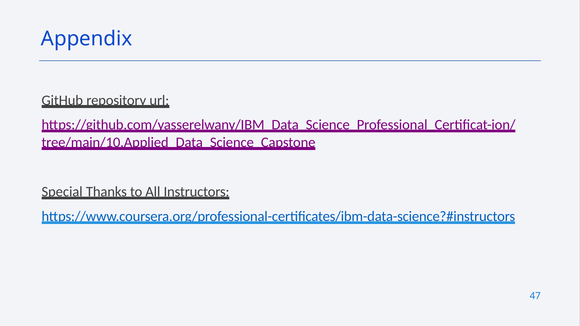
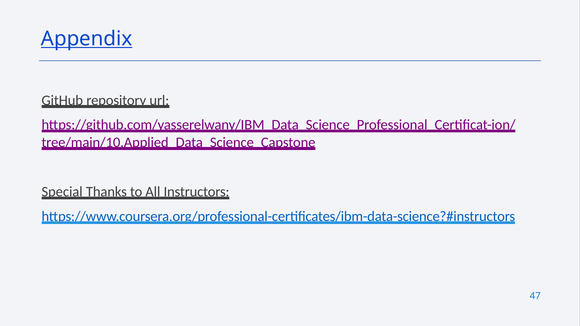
Appendix underline: none -> present
